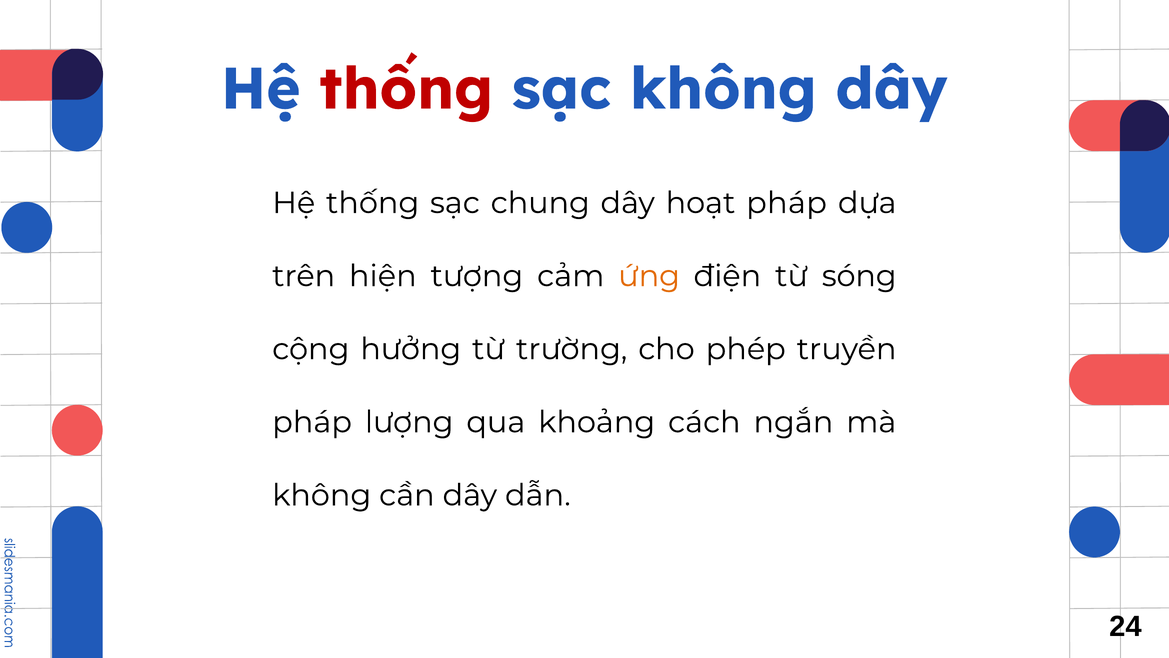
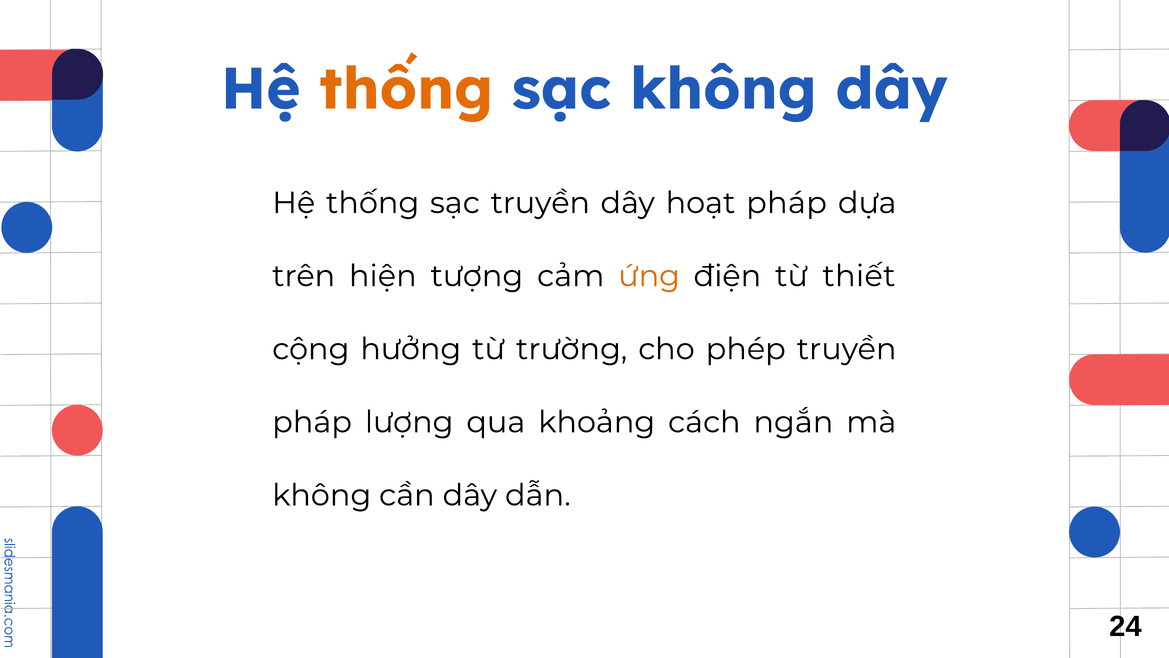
thống at (406, 89) colour: red -> orange
sạc chung: chung -> truyền
sóng: sóng -> thiết
